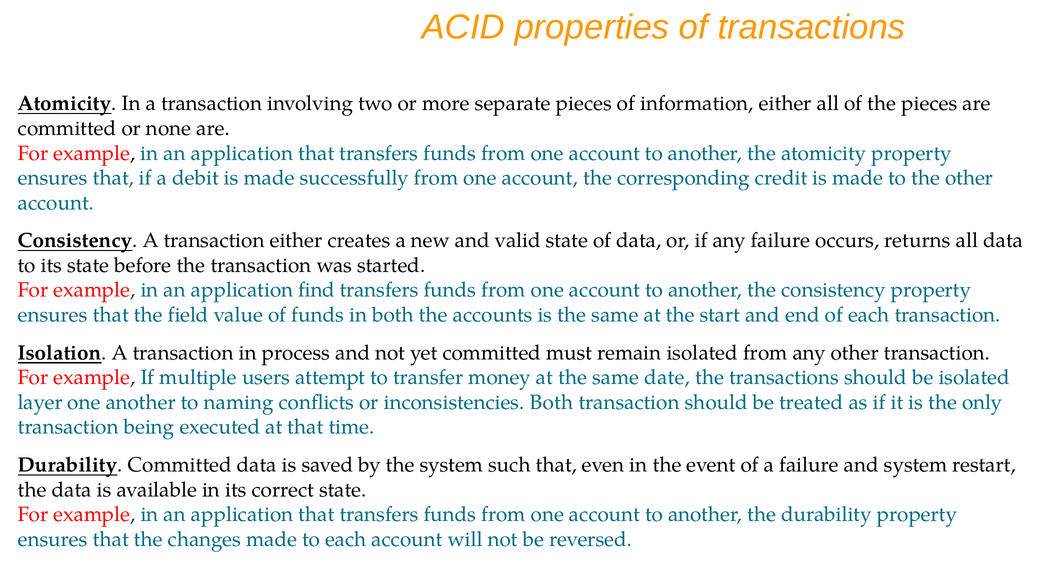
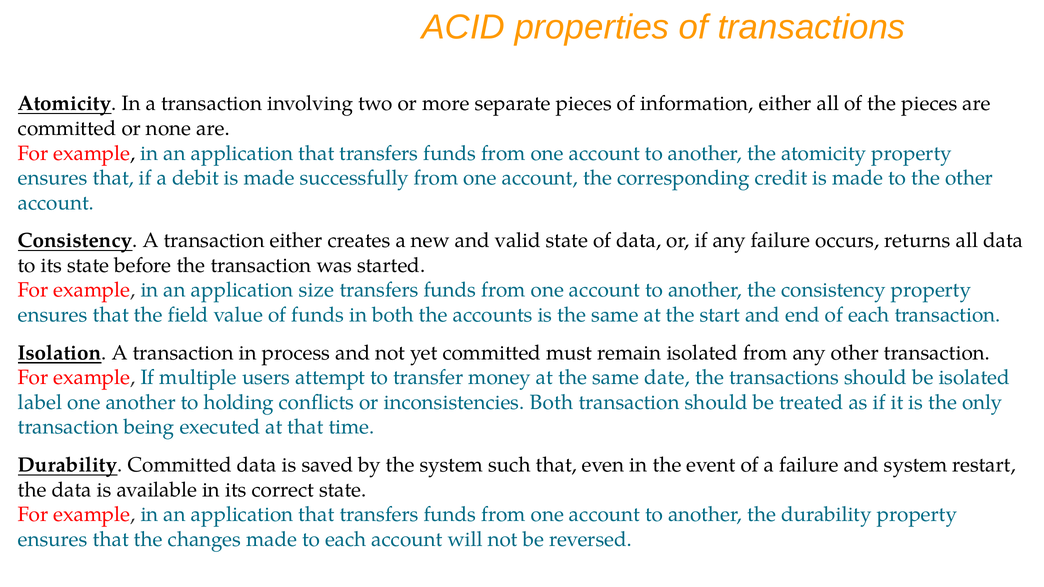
find: find -> size
layer: layer -> label
naming: naming -> holding
